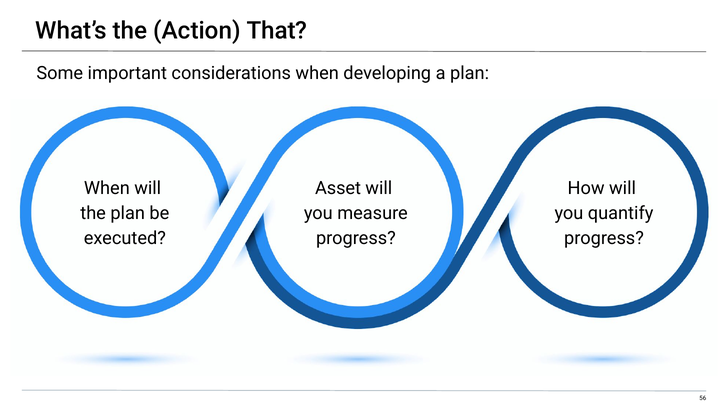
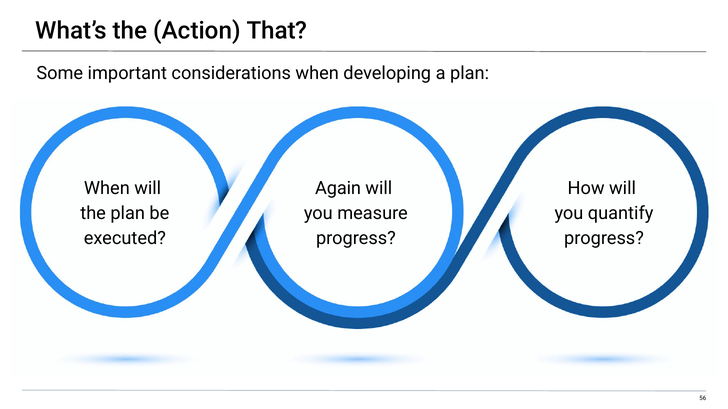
Asset: Asset -> Again
